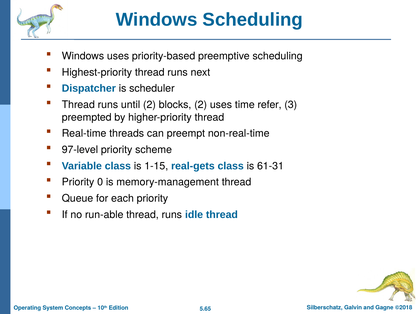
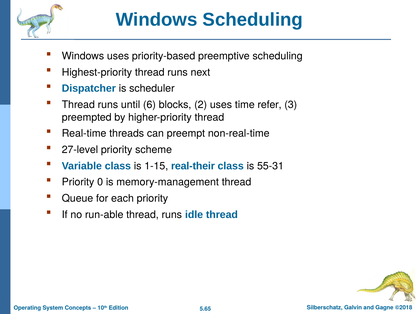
until 2: 2 -> 6
97-level: 97-level -> 27-level
real-gets: real-gets -> real-their
61-31: 61-31 -> 55-31
